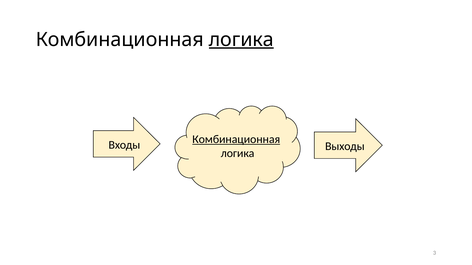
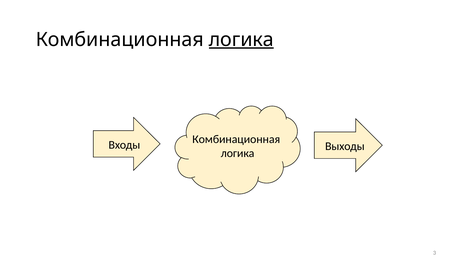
Комбинационная at (236, 139) underline: present -> none
